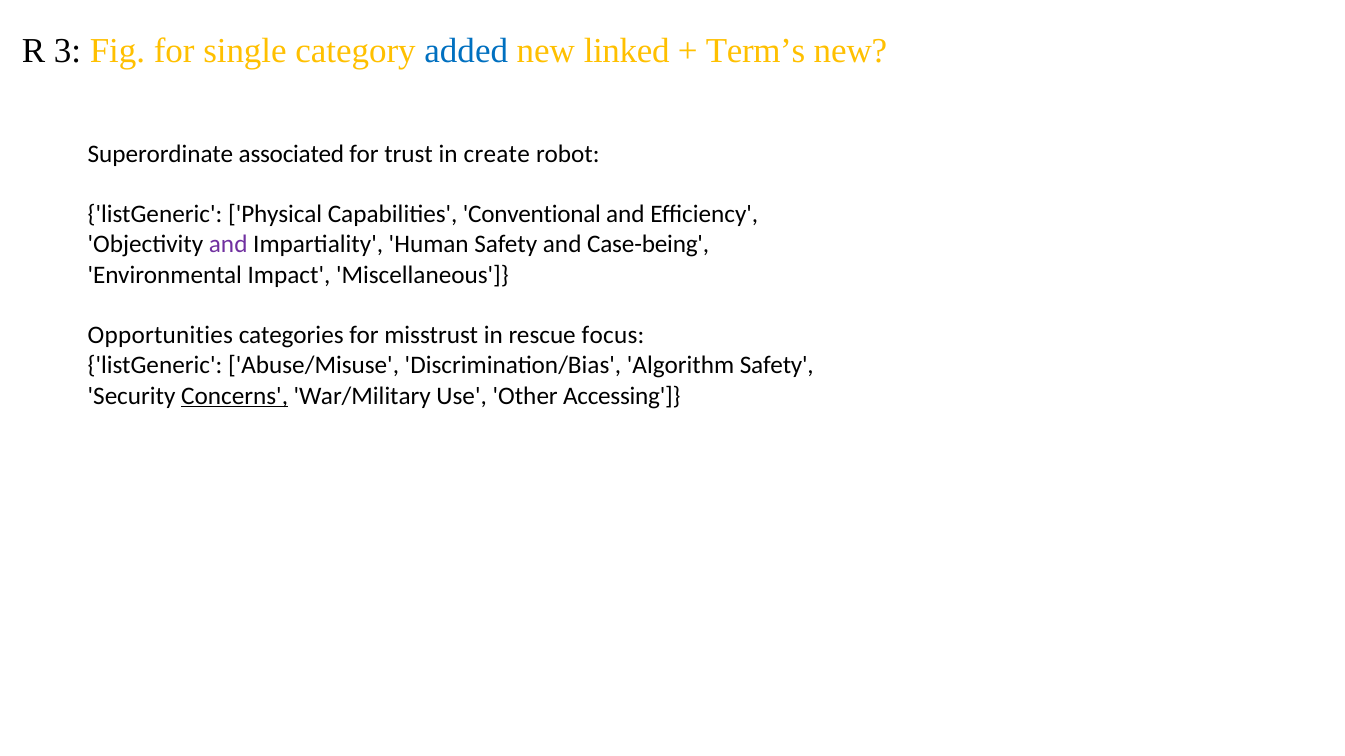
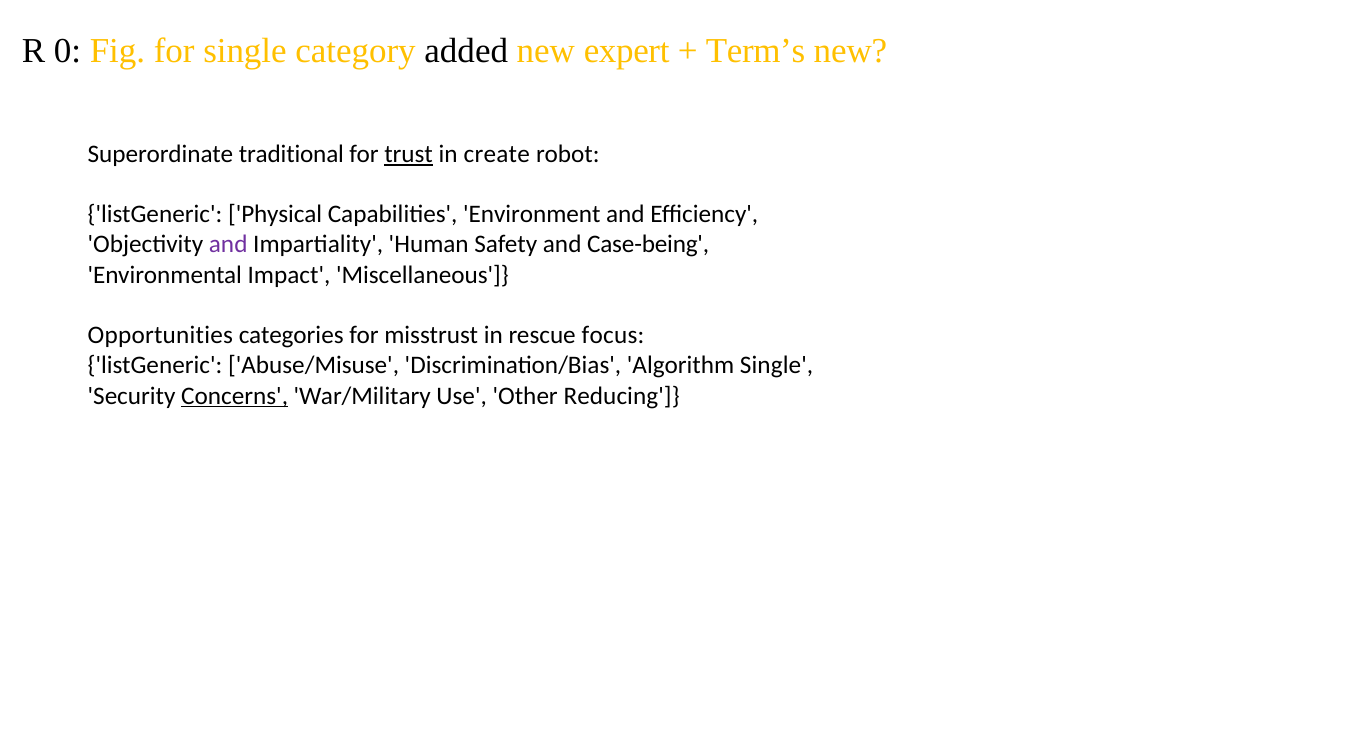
3: 3 -> 0
added colour: blue -> black
linked: linked -> expert
associated: associated -> traditional
trust underline: none -> present
Conventional: Conventional -> Environment
Algorithm Safety: Safety -> Single
Accessing: Accessing -> Reducing
